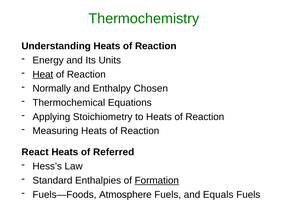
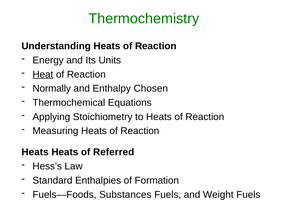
React at (35, 152): React -> Heats
Formation underline: present -> none
Atmosphere: Atmosphere -> Substances
Equals: Equals -> Weight
